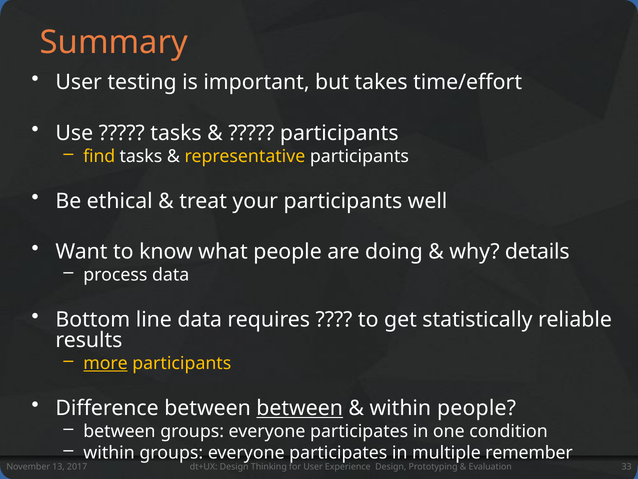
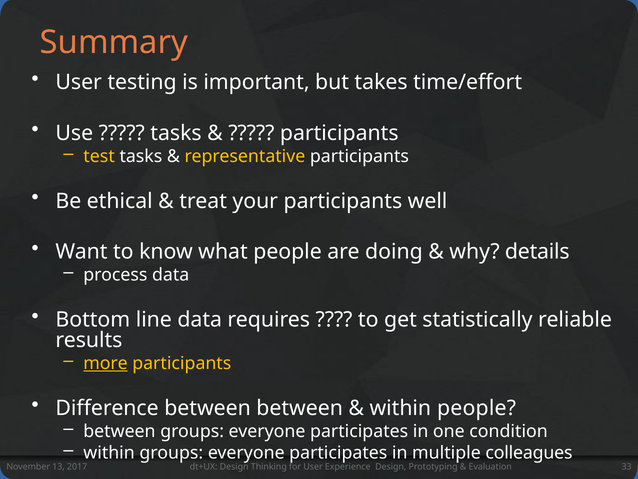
find: find -> test
between at (300, 408) underline: present -> none
remember: remember -> colleagues
